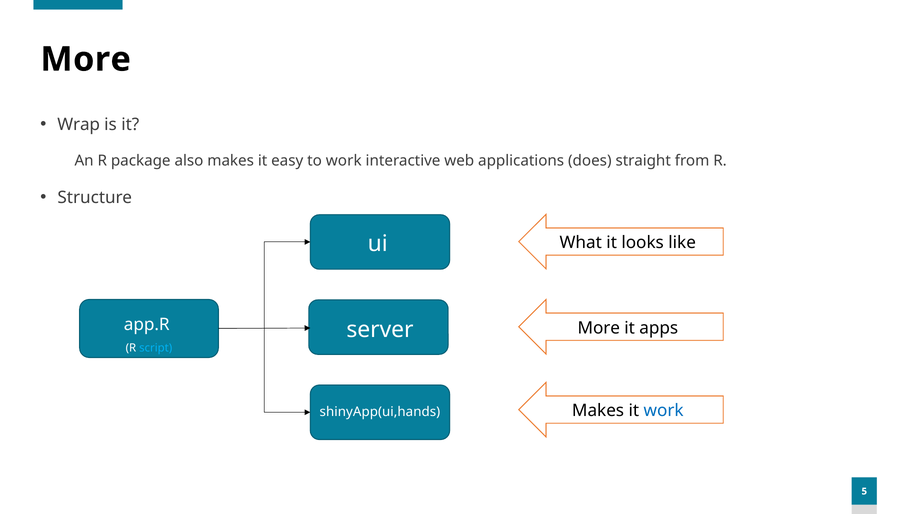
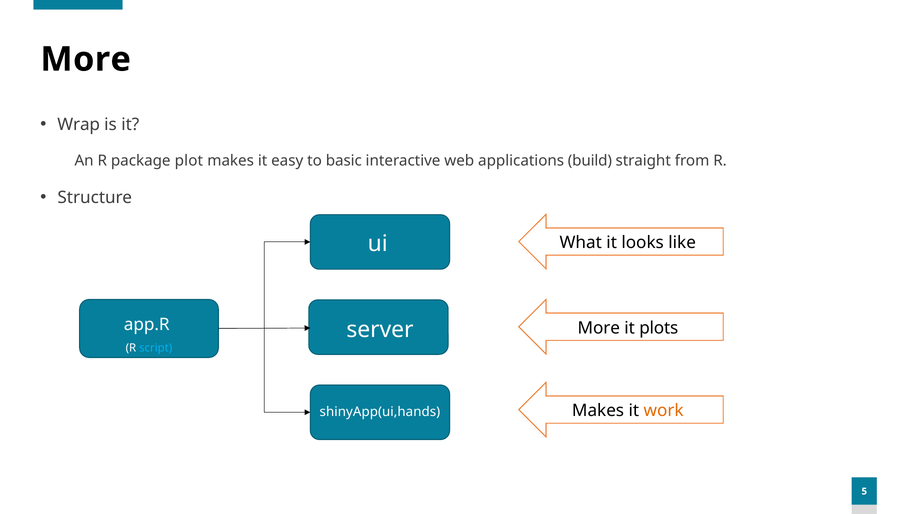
also: also -> plot
to work: work -> basic
does: does -> build
apps: apps -> plots
work at (664, 411) colour: blue -> orange
